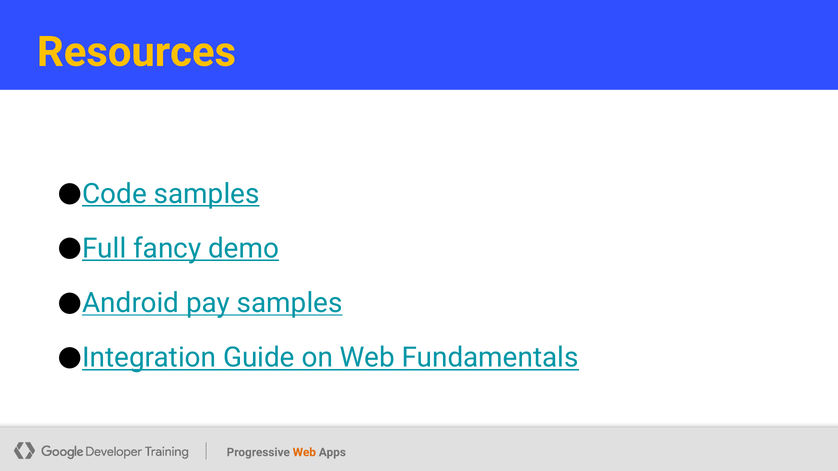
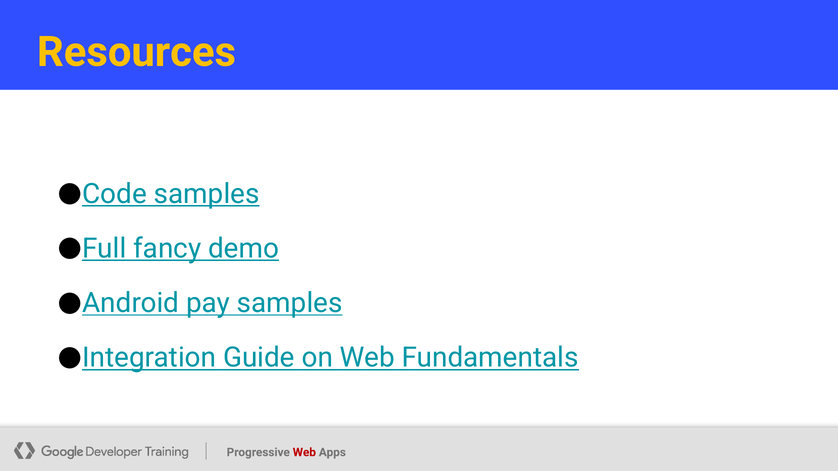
Web at (304, 453) colour: orange -> red
